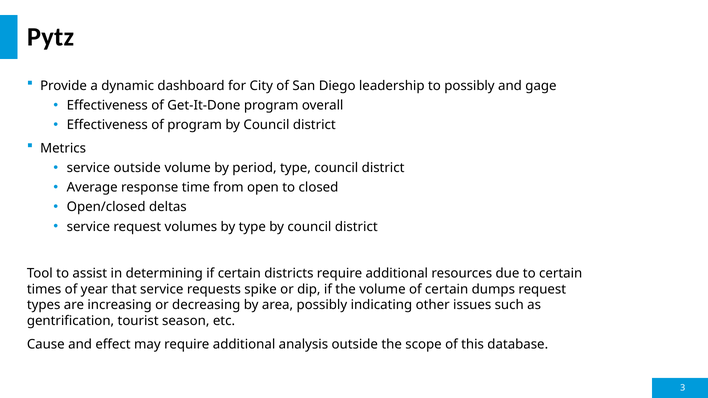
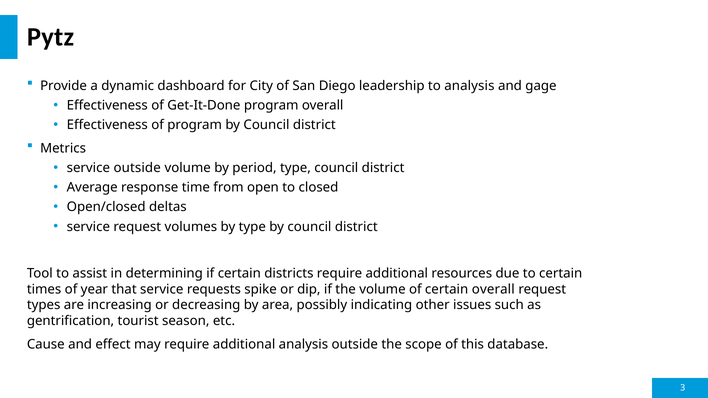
to possibly: possibly -> analysis
certain dumps: dumps -> overall
